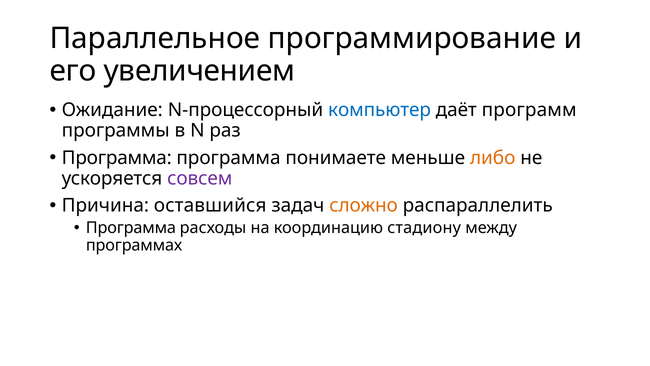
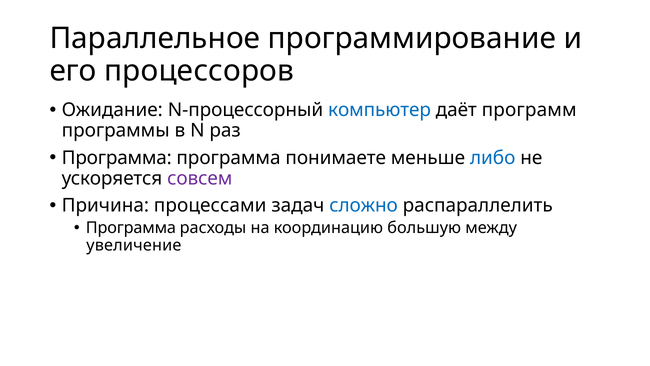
увеличением: увеличением -> процессоров
либо colour: orange -> blue
оставшийся: оставшийся -> процессами
сложно colour: orange -> blue
стадиону: стадиону -> большую
программах: программах -> увеличение
